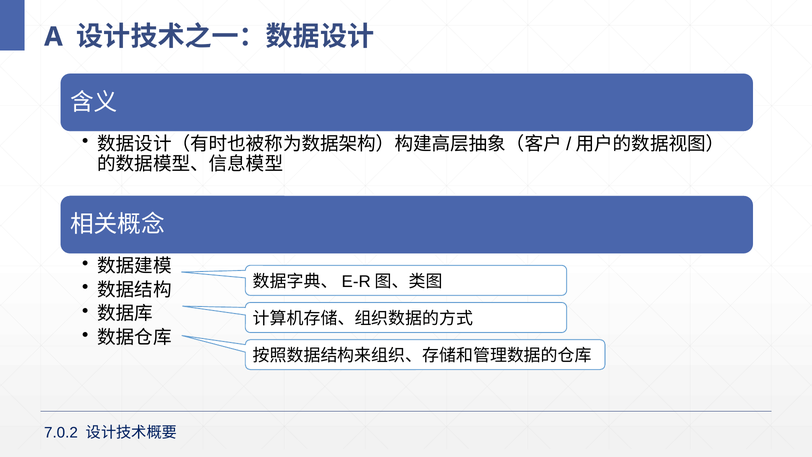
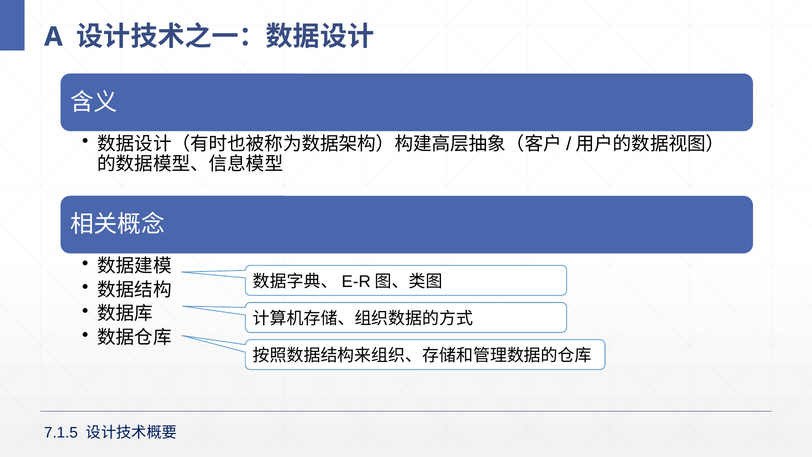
7.0.2: 7.0.2 -> 7.1.5
